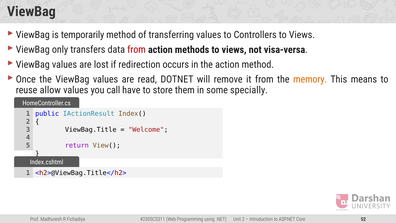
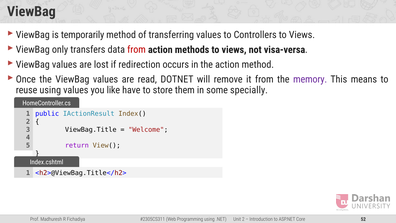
memory colour: orange -> purple
reuse allow: allow -> using
call: call -> like
